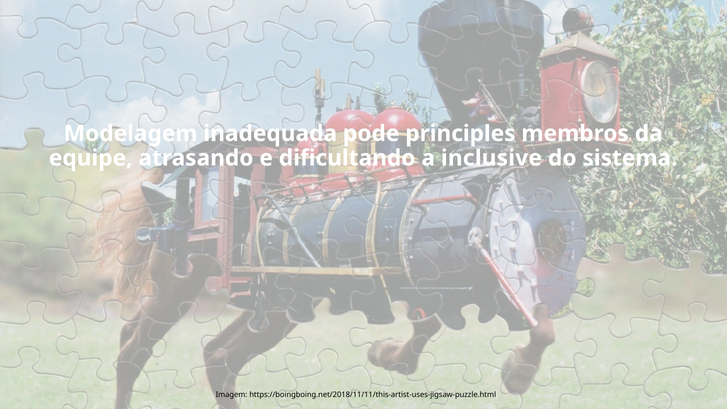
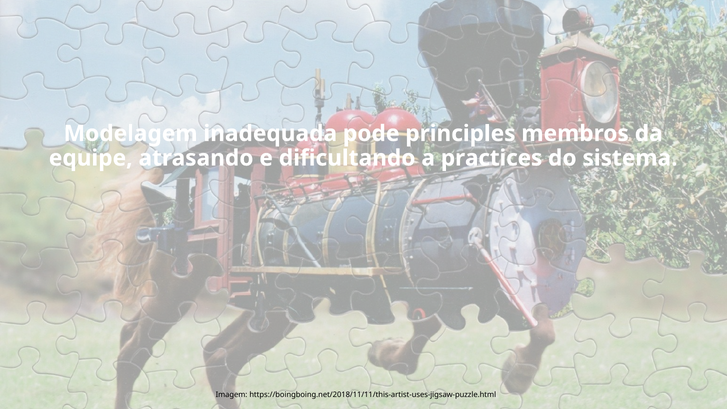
inclusive: inclusive -> practices
